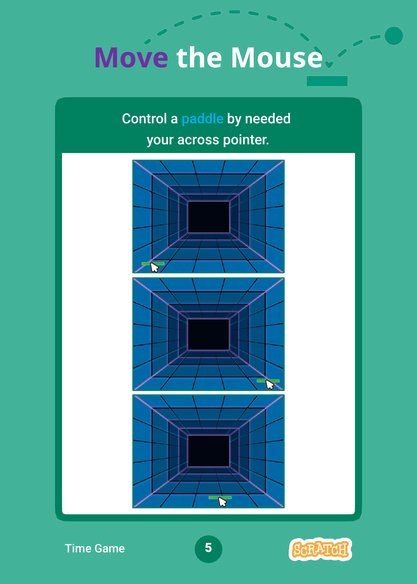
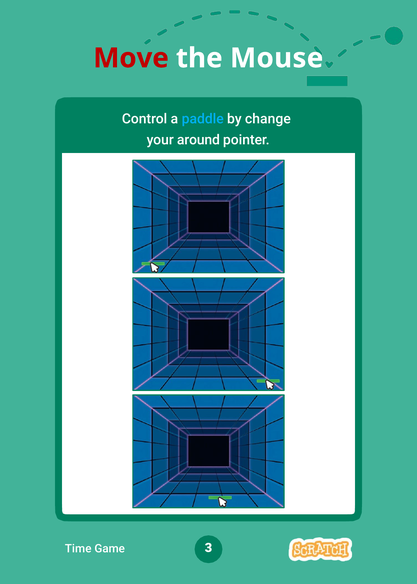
Move colour: purple -> red
needed: needed -> change
across: across -> around
5: 5 -> 3
